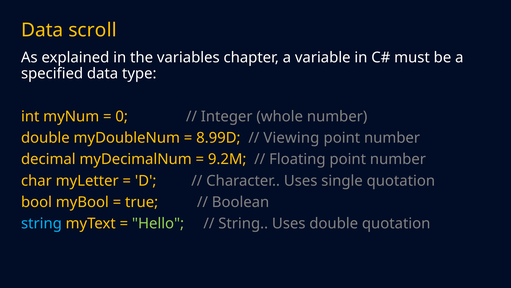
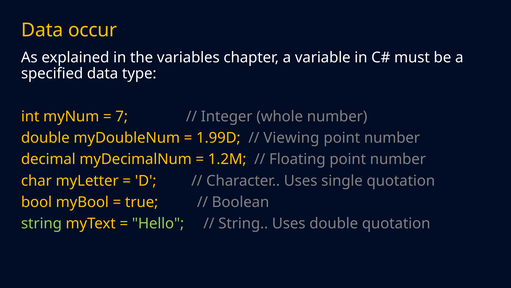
scroll: scroll -> occur
0: 0 -> 7
8.99D: 8.99D -> 1.99D
9.2M: 9.2M -> 1.2M
string at (41, 223) colour: light blue -> light green
